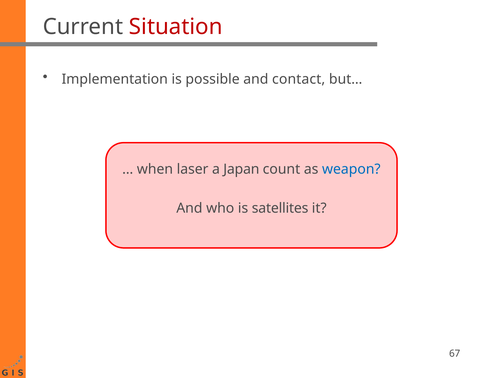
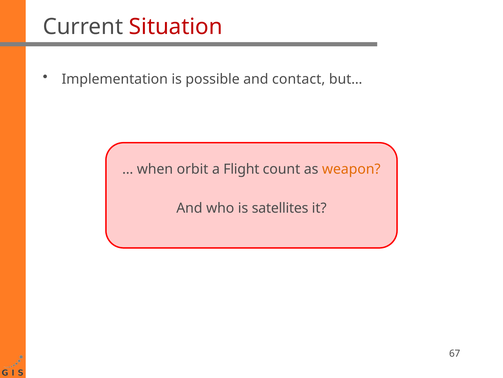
laser: laser -> orbit
Japan: Japan -> Flight
weapon colour: blue -> orange
